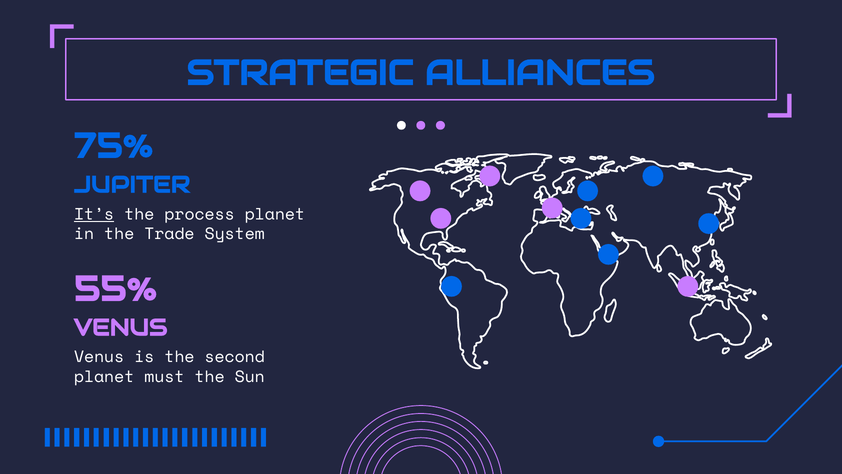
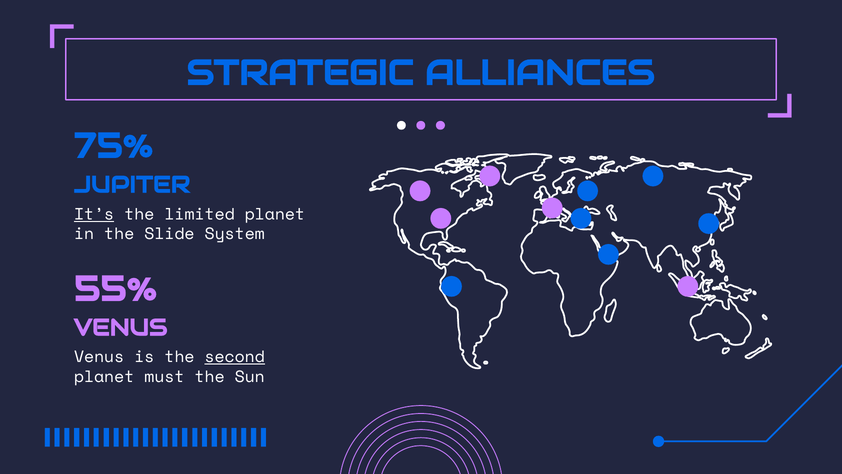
process: process -> limited
Trade: Trade -> Slide
second underline: none -> present
